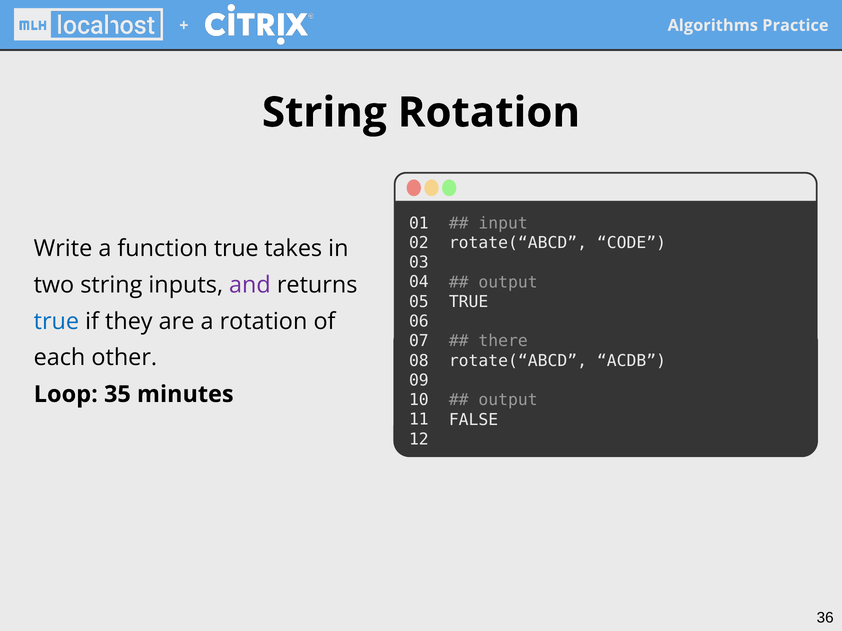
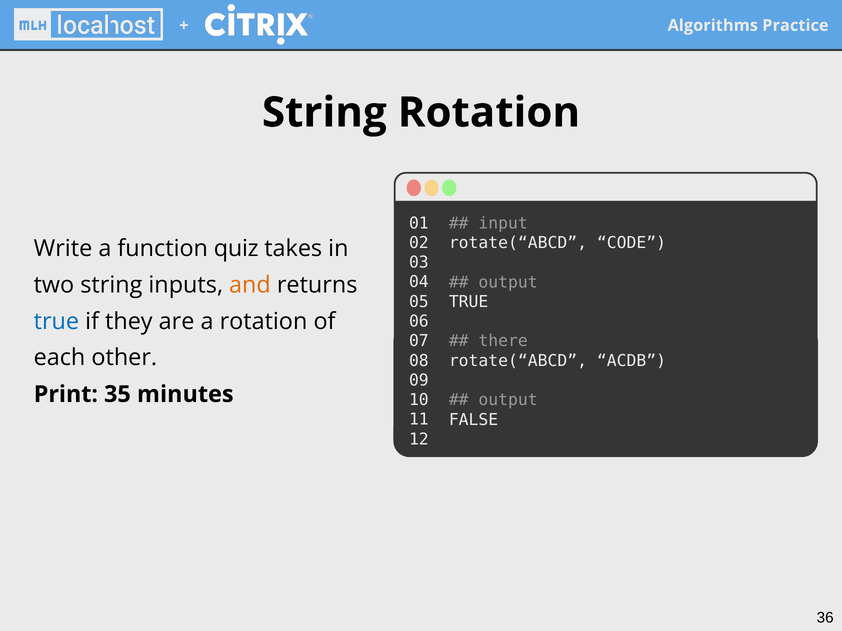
function true: true -> quiz
and colour: purple -> orange
Loop: Loop -> Print
